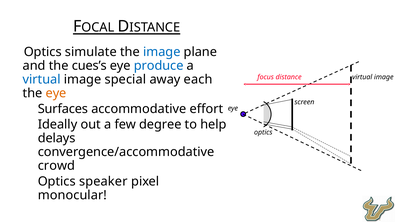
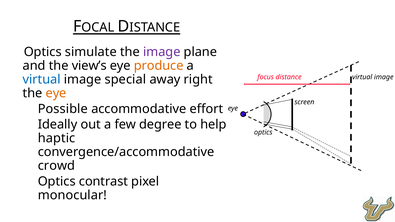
image at (162, 52) colour: blue -> purple
cues’s: cues’s -> view’s
produce colour: blue -> orange
each: each -> right
Surfaces: Surfaces -> Possible
delays: delays -> haptic
speaker: speaker -> contrast
